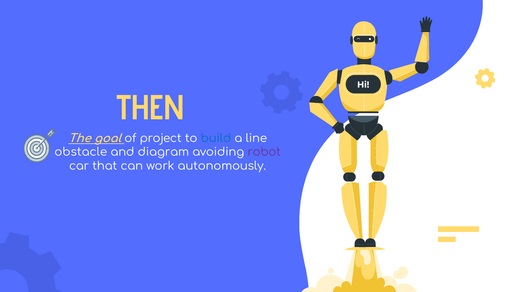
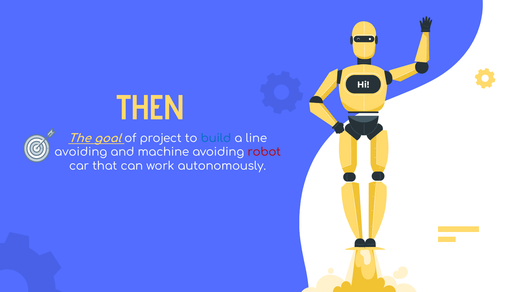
obstacle at (81, 152): obstacle -> avoiding
diagram: diagram -> machine
robot colour: purple -> red
